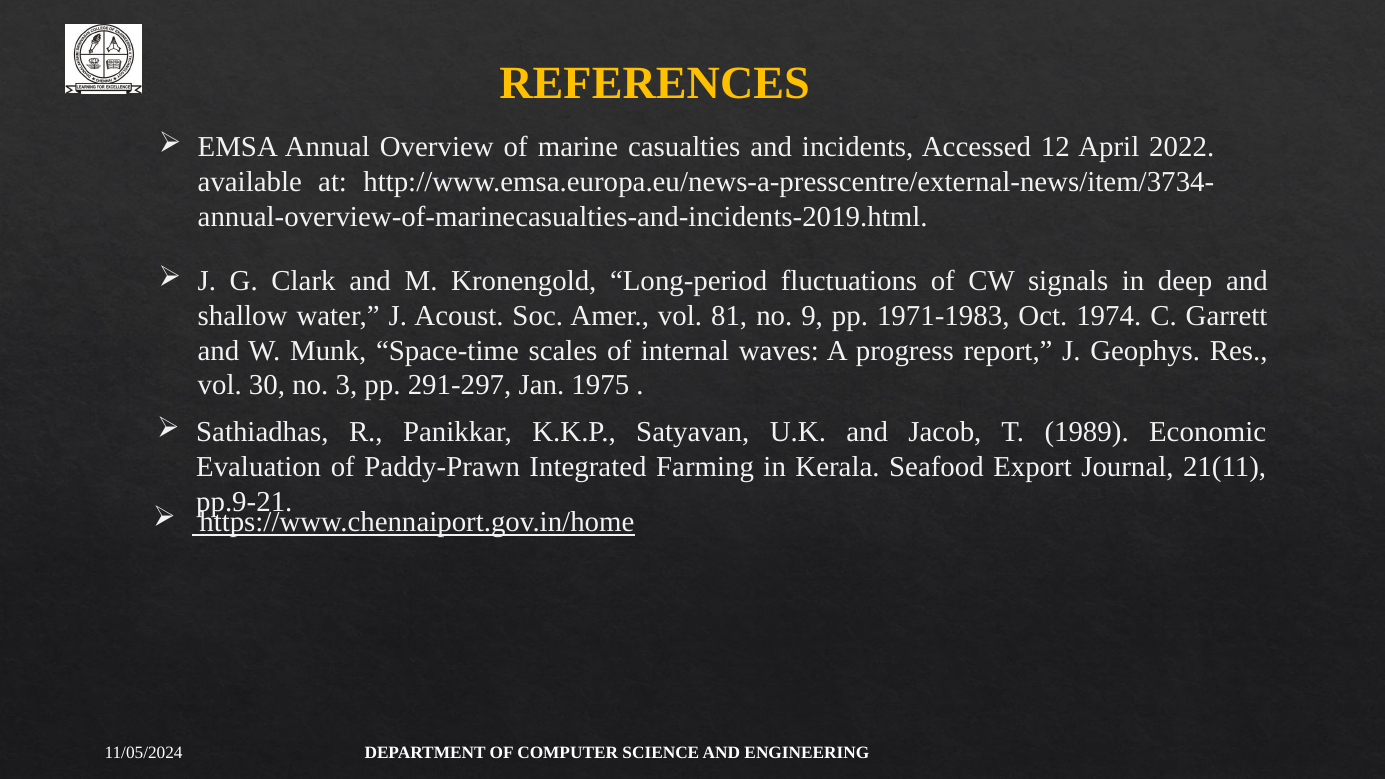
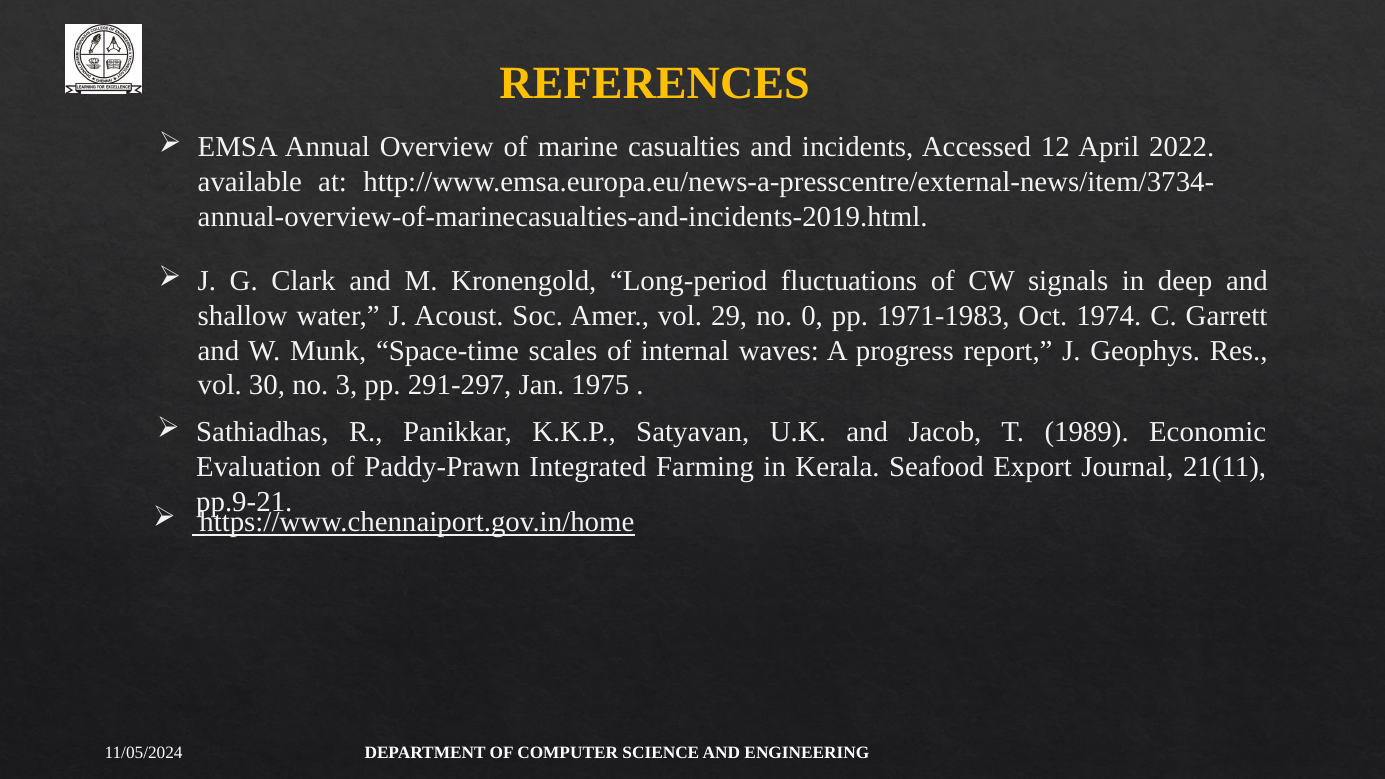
81: 81 -> 29
9: 9 -> 0
